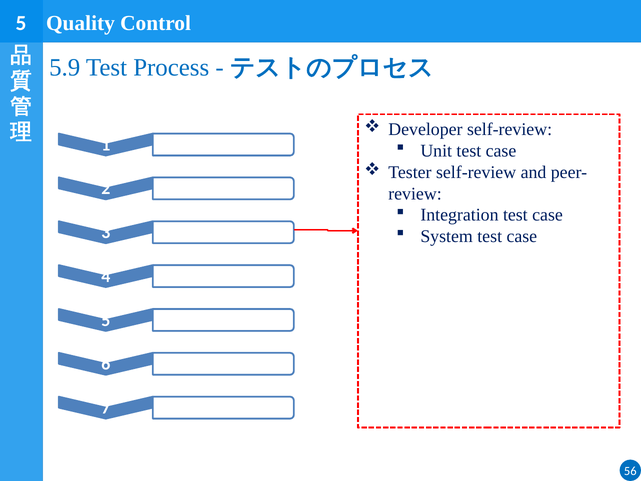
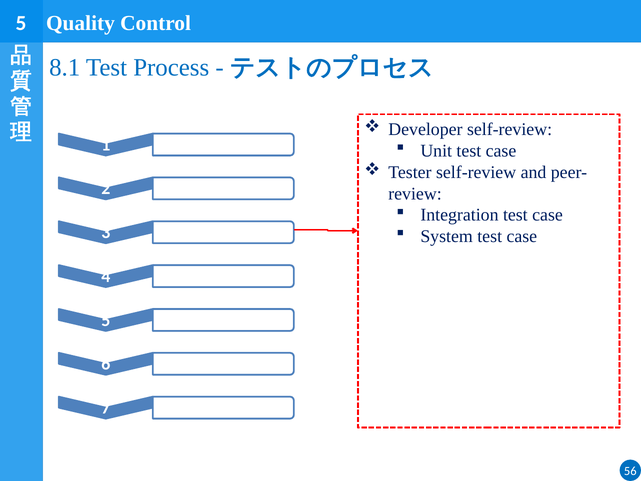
5.9: 5.9 -> 8.1
